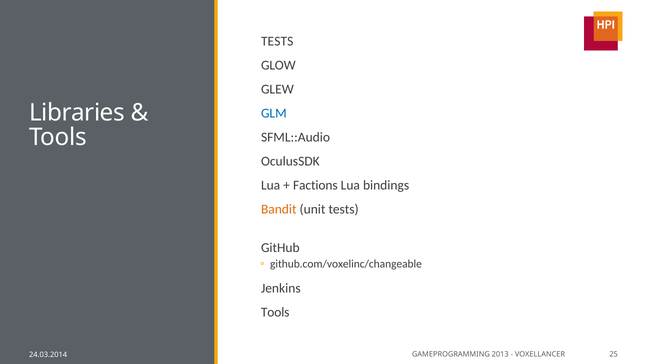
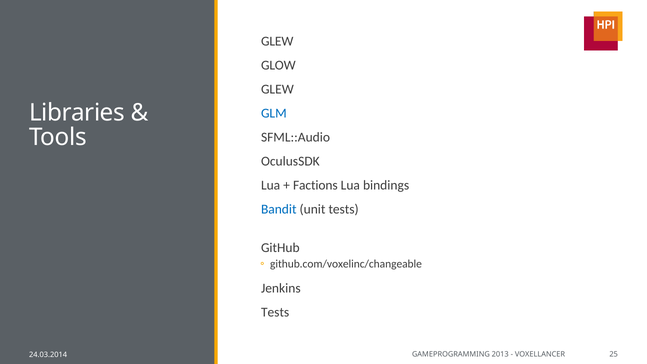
TESTS at (277, 41): TESTS -> GLEW
Bandit colour: orange -> blue
Tools at (275, 312): Tools -> Tests
